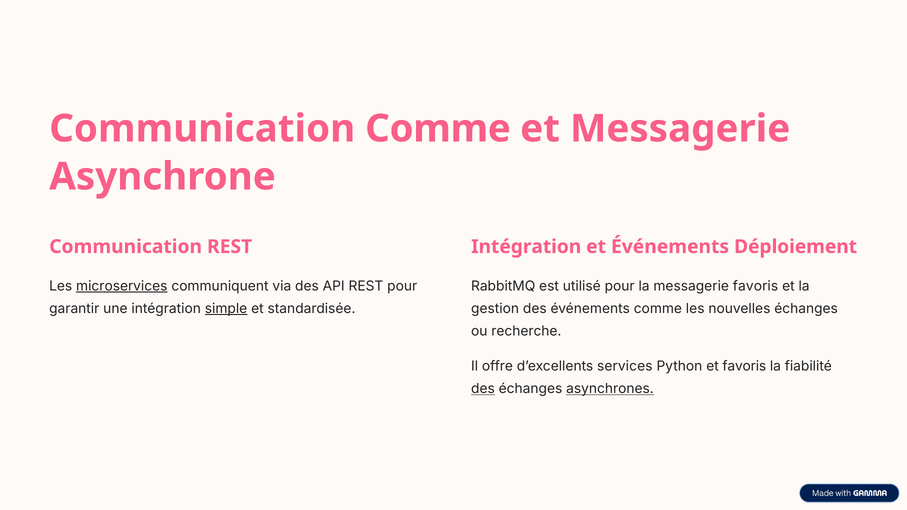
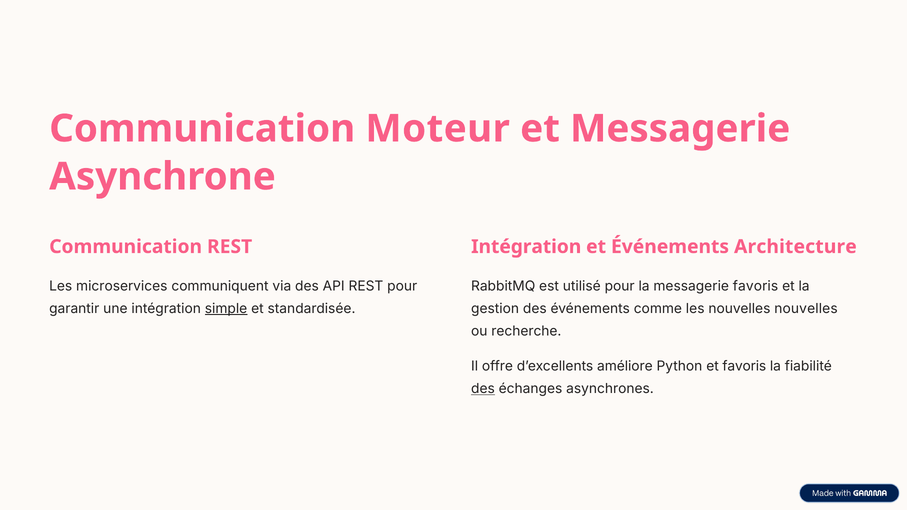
Communication Comme: Comme -> Moteur
Déploiement: Déploiement -> Architecture
microservices underline: present -> none
nouvelles échanges: échanges -> nouvelles
services: services -> améliore
asynchrones underline: present -> none
